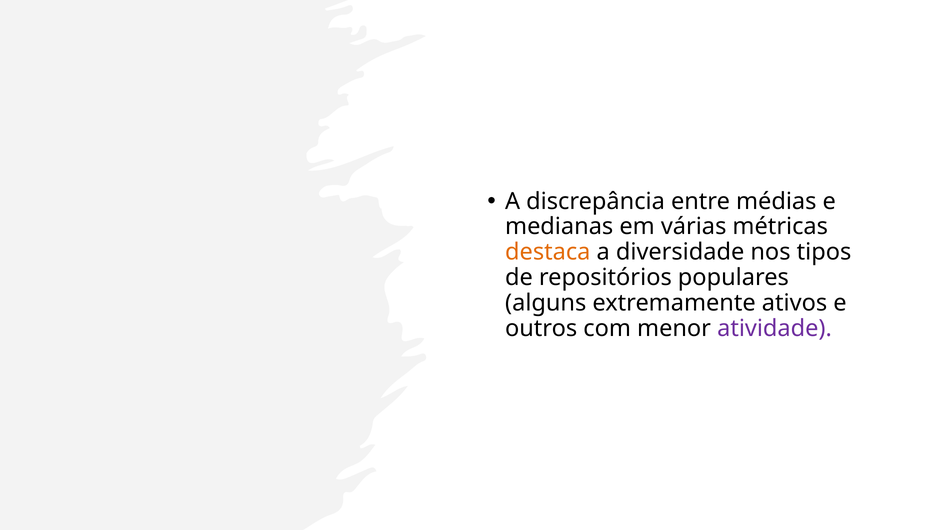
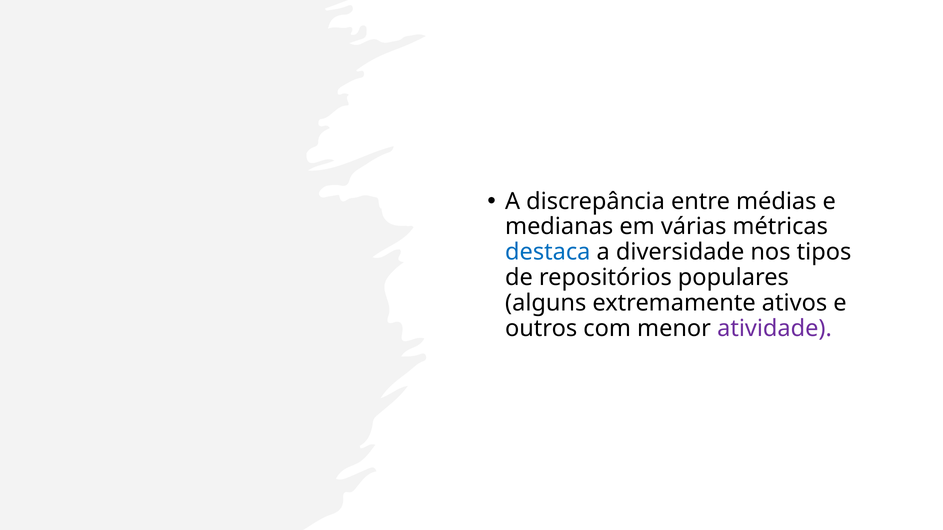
destaca colour: orange -> blue
